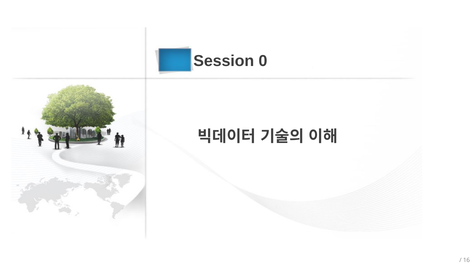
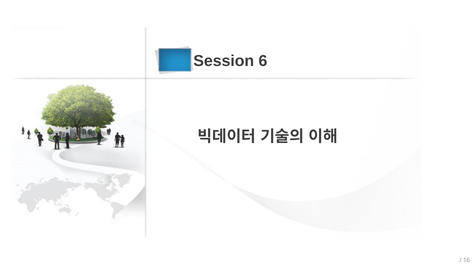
0: 0 -> 6
